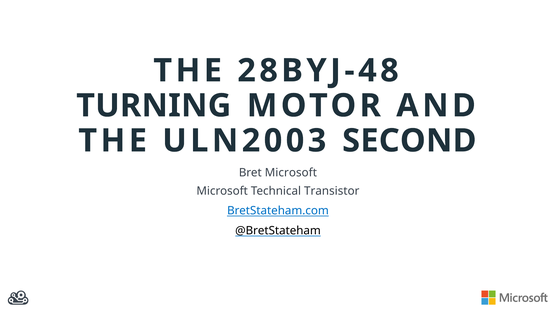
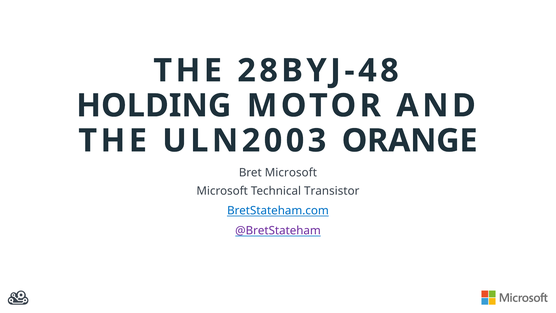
TURNING: TURNING -> HOLDING
SECOND: SECOND -> ORANGE
@BretStateham colour: black -> purple
